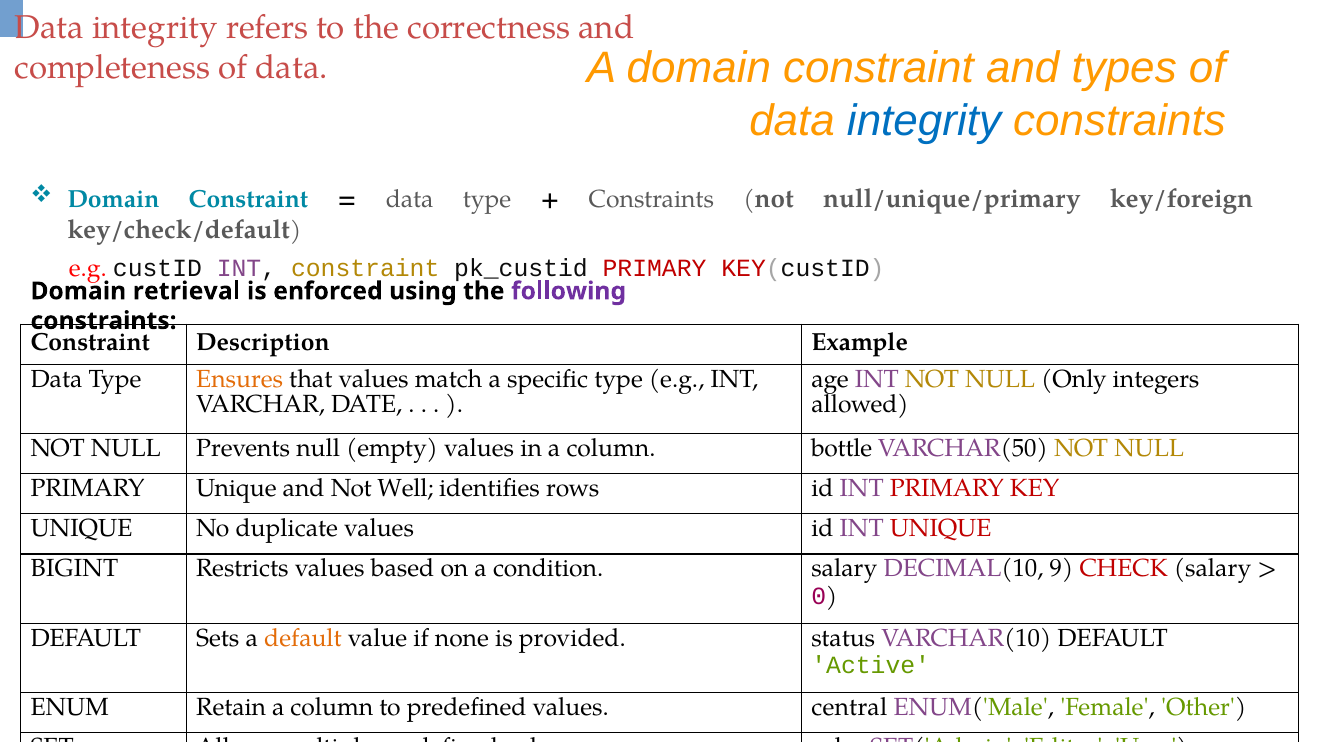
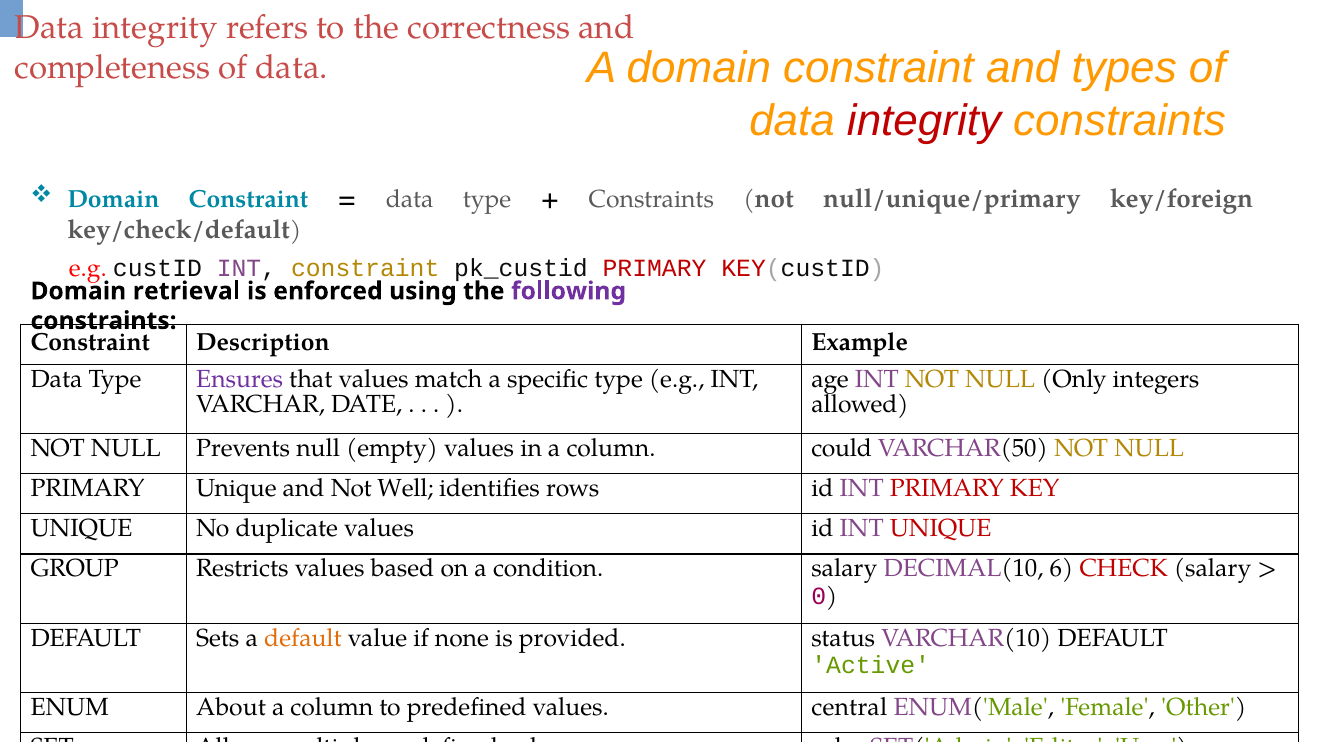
integrity at (924, 121) colour: blue -> red
Ensures colour: orange -> purple
bottle: bottle -> could
BIGINT: BIGINT -> GROUP
9: 9 -> 6
Retain: Retain -> About
